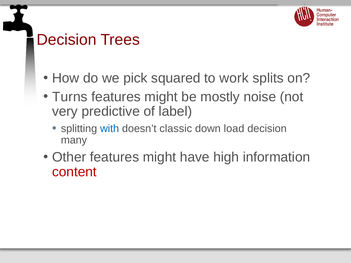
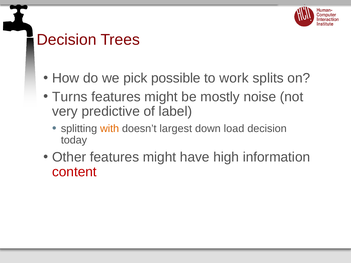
squared: squared -> possible
with colour: blue -> orange
classic: classic -> largest
many: many -> today
